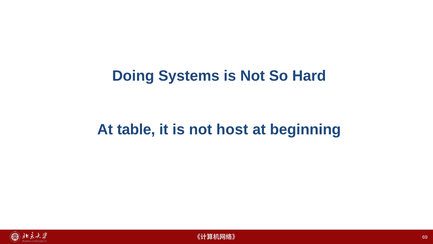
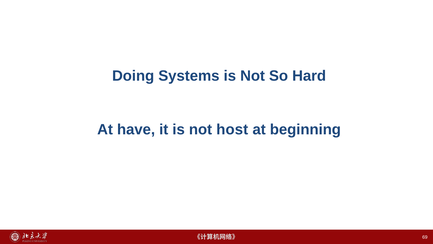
table: table -> have
